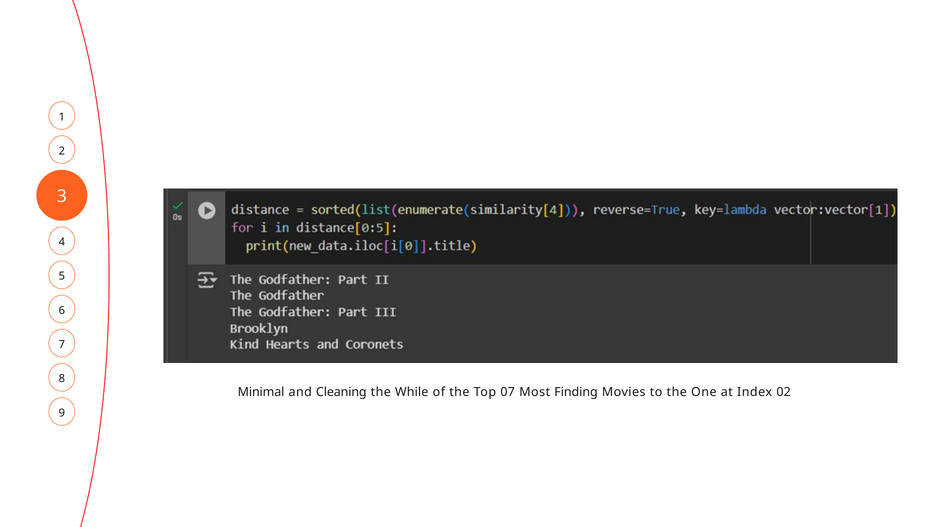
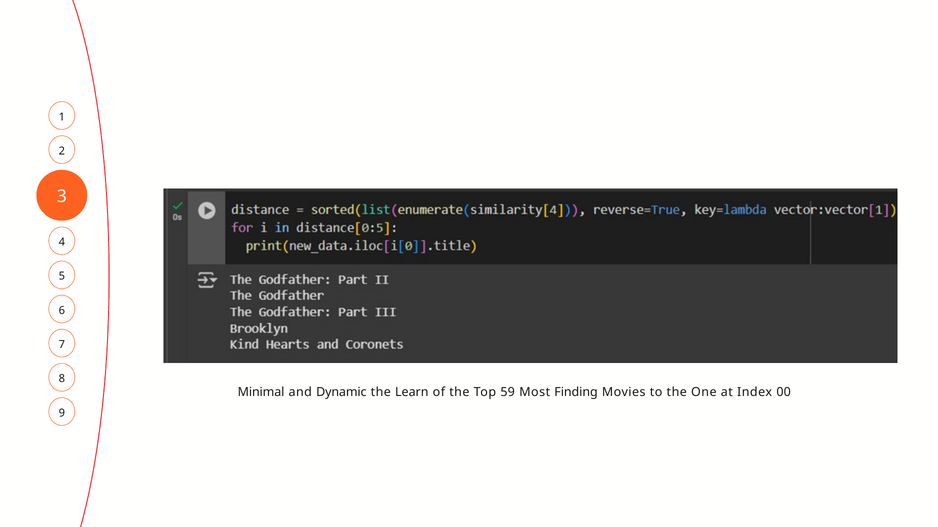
Cleaning: Cleaning -> Dynamic
While: While -> Learn
07: 07 -> 59
02: 02 -> 00
